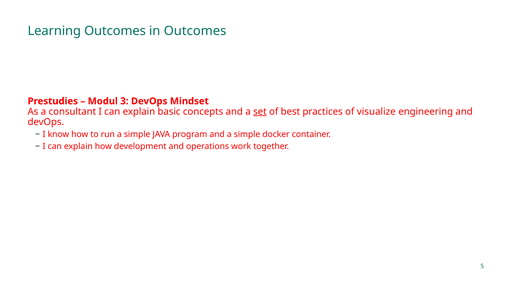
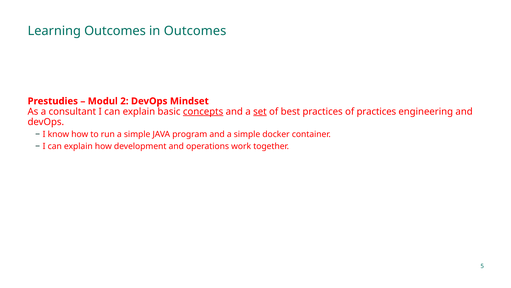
3: 3 -> 2
concepts underline: none -> present
of visualize: visualize -> practices
